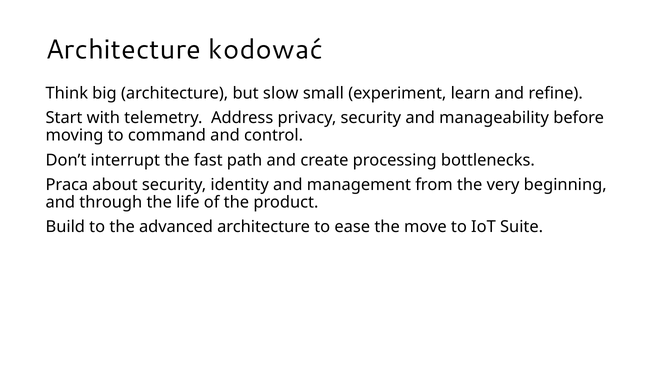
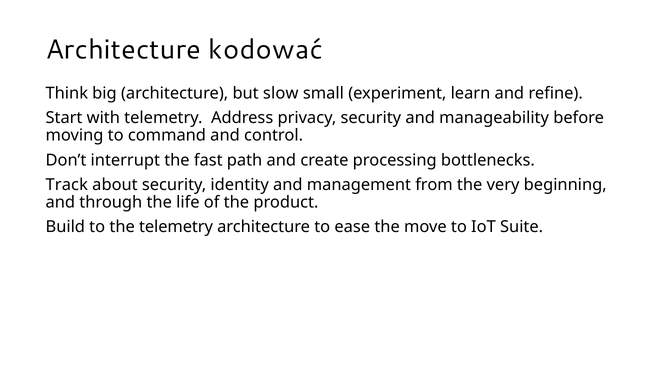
Praca: Praca -> Track
the advanced: advanced -> telemetry
